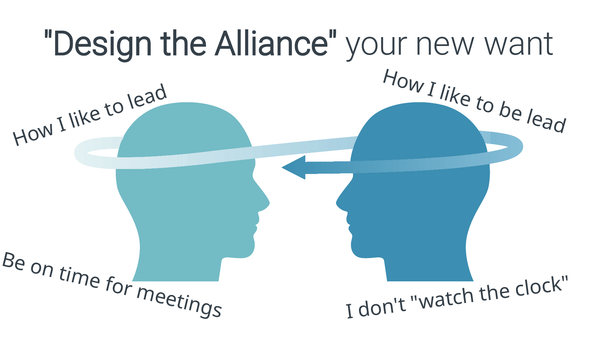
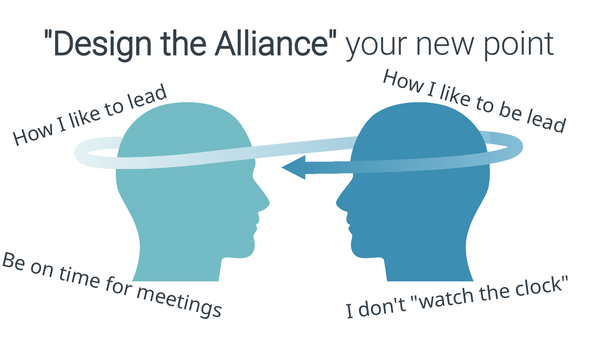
want: want -> point
